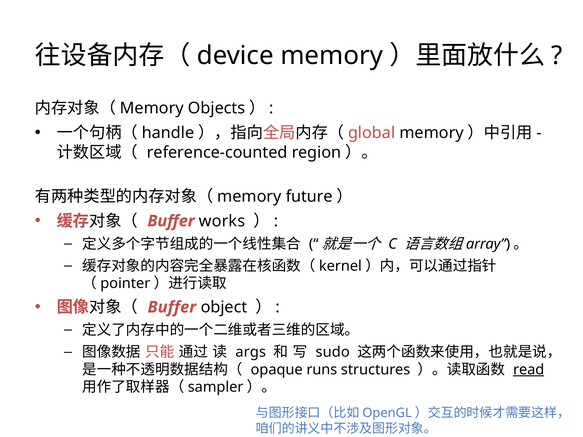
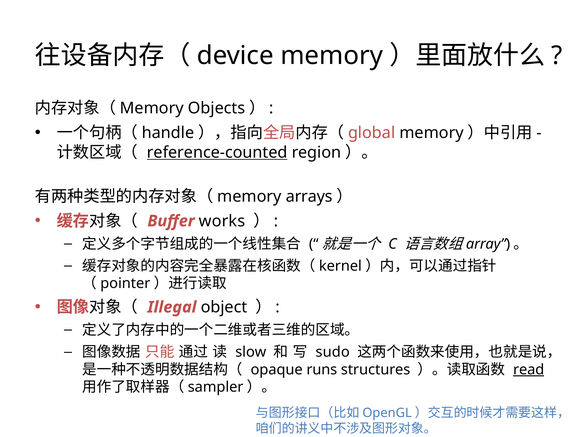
reference-counted underline: none -> present
future: future -> arrays
Buffer at (172, 307): Buffer -> Illegal
args: args -> slow
